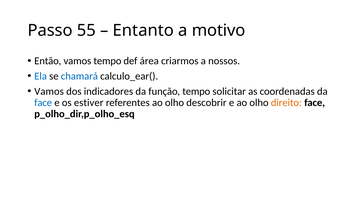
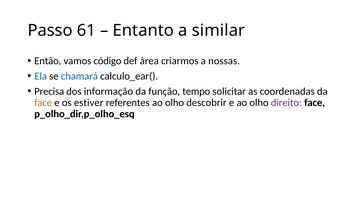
55: 55 -> 61
motivo: motivo -> similar
vamos tempo: tempo -> código
nossos: nossos -> nossas
Vamos at (49, 91): Vamos -> Precisa
indicadores: indicadores -> informação
face at (43, 103) colour: blue -> orange
direito colour: orange -> purple
